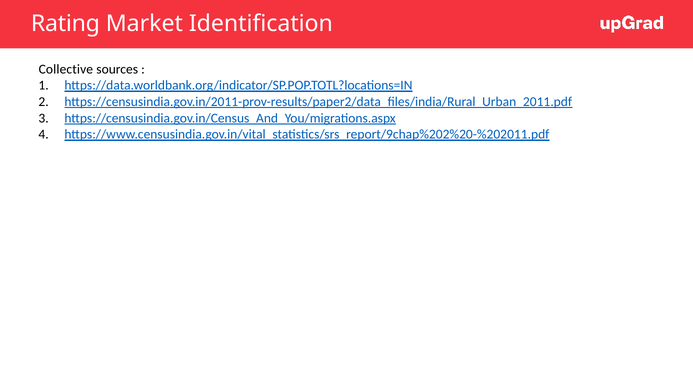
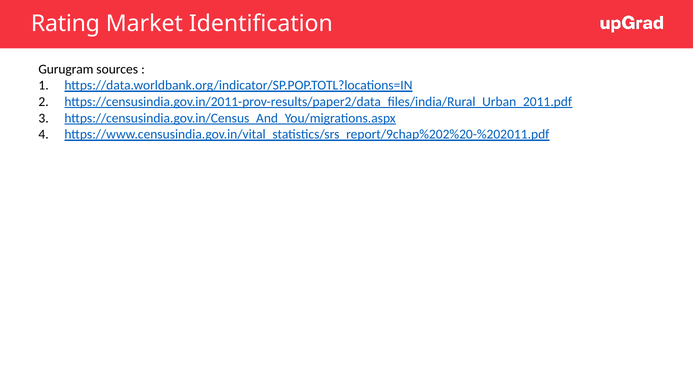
Collective: Collective -> Gurugram
